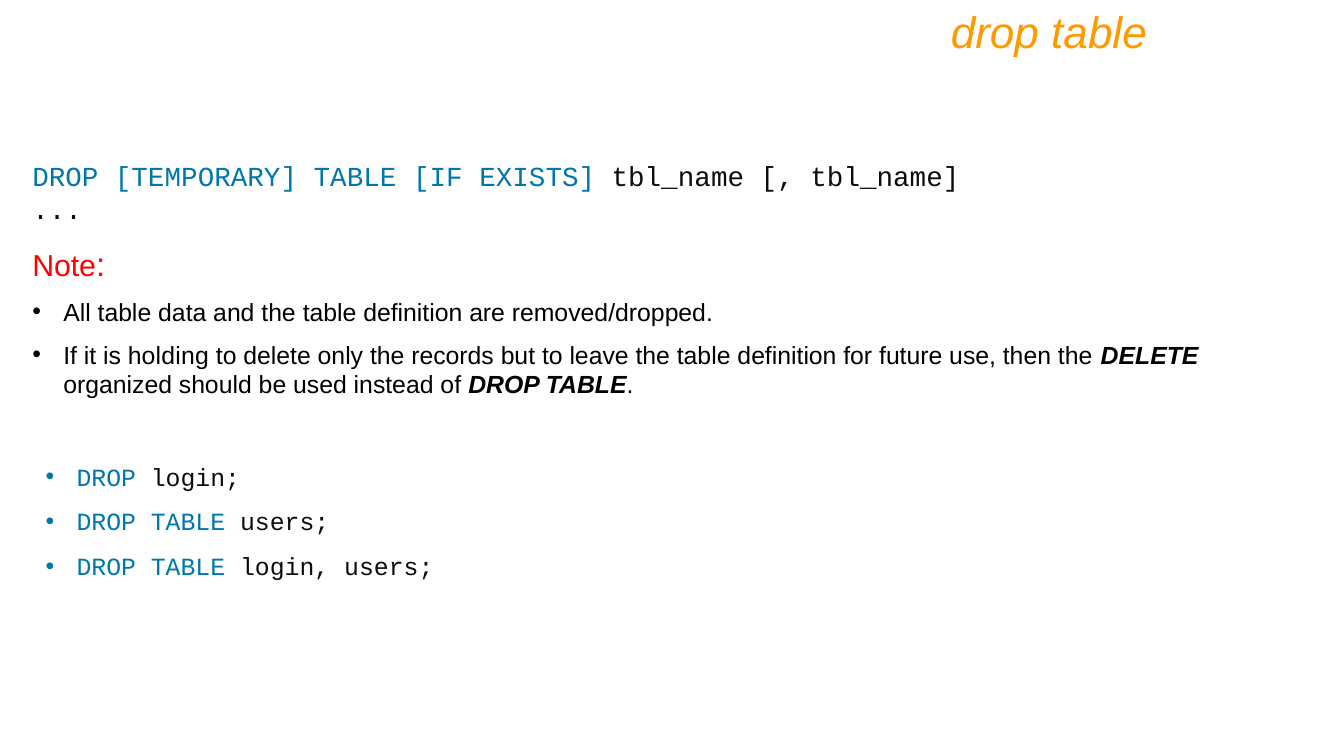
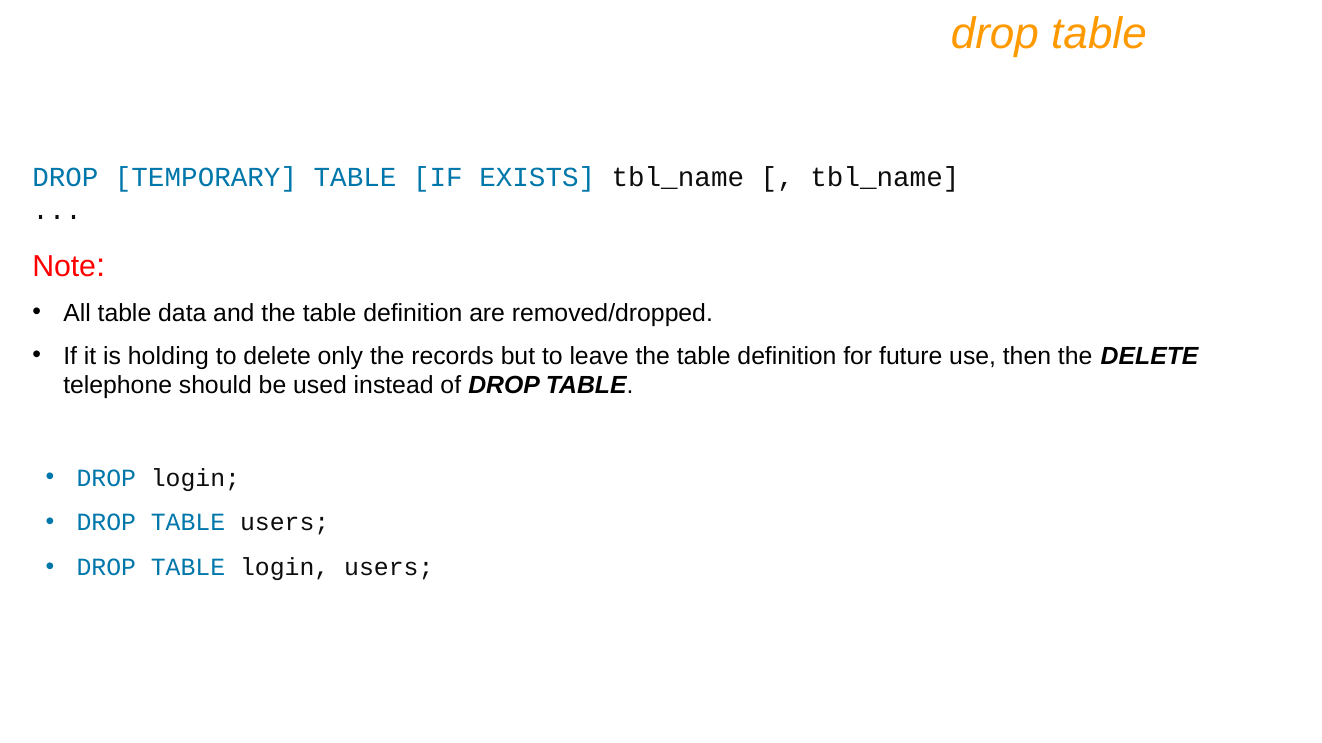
organized: organized -> telephone
